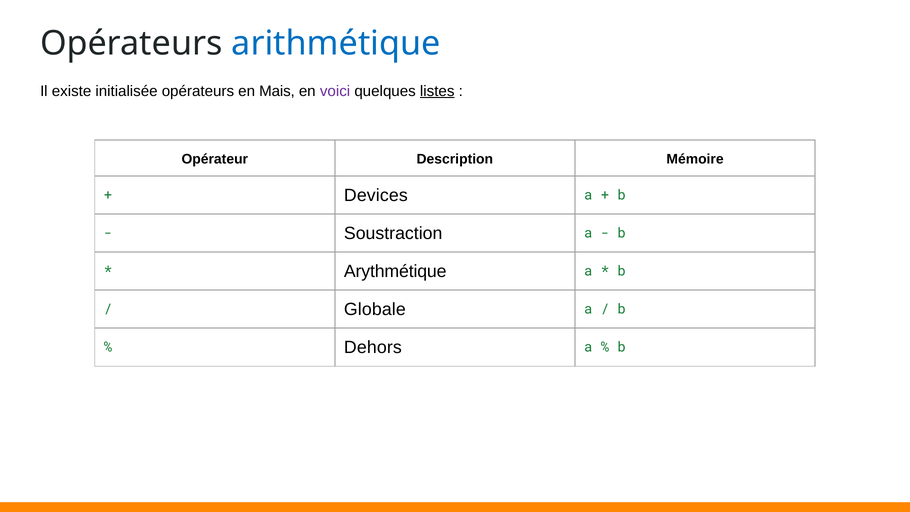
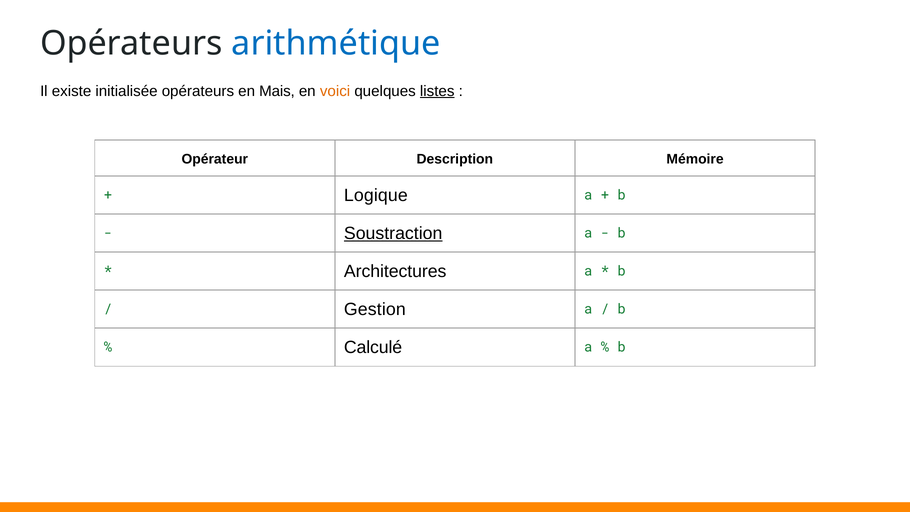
voici colour: purple -> orange
Devices: Devices -> Logique
Soustraction underline: none -> present
Arythmétique: Arythmétique -> Architectures
Globale: Globale -> Gestion
Dehors: Dehors -> Calculé
